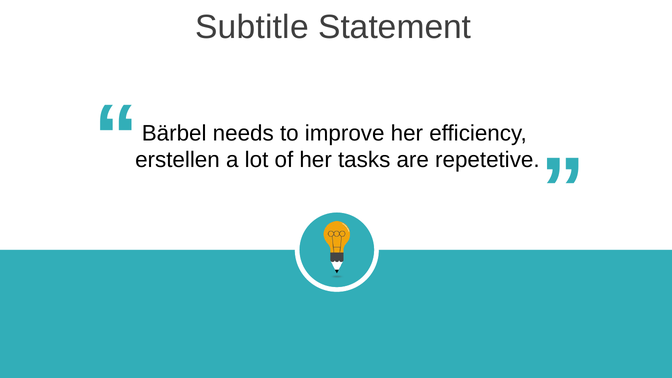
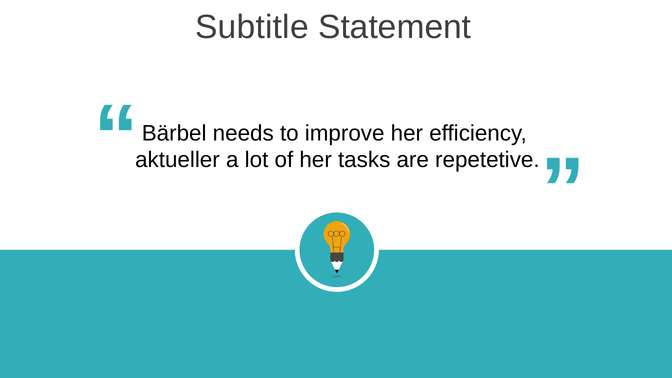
erstellen: erstellen -> aktueller
